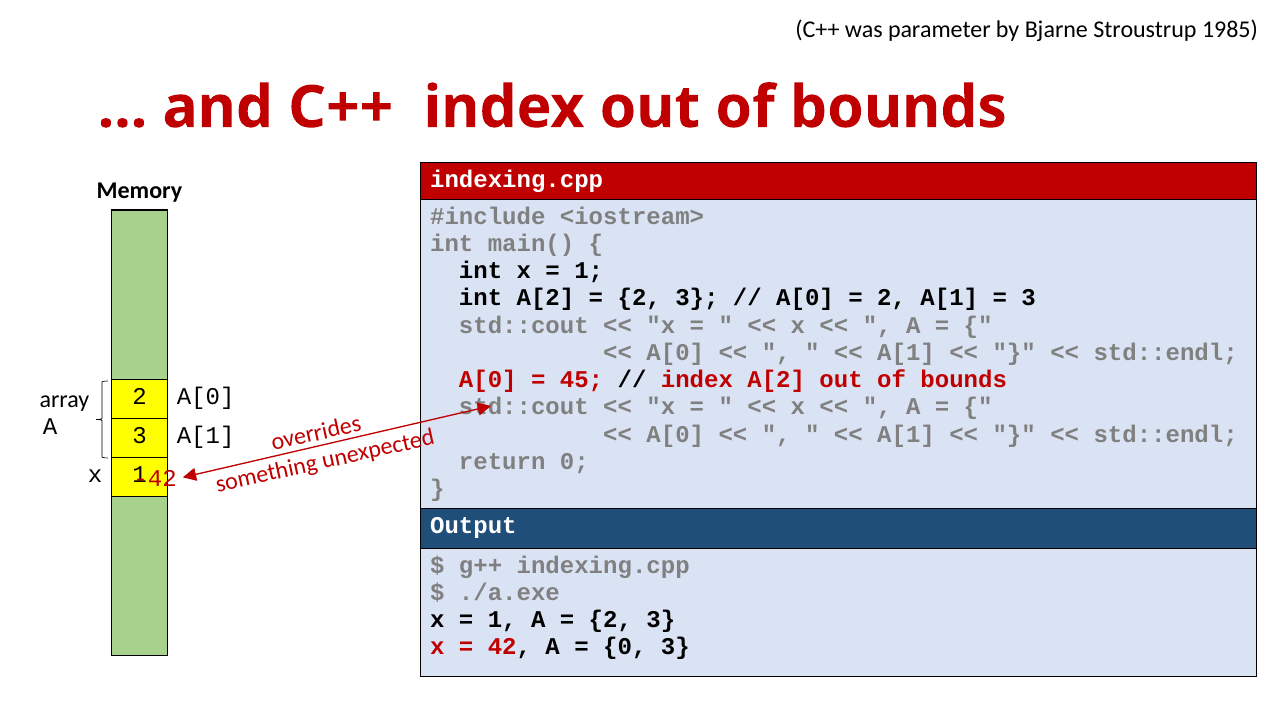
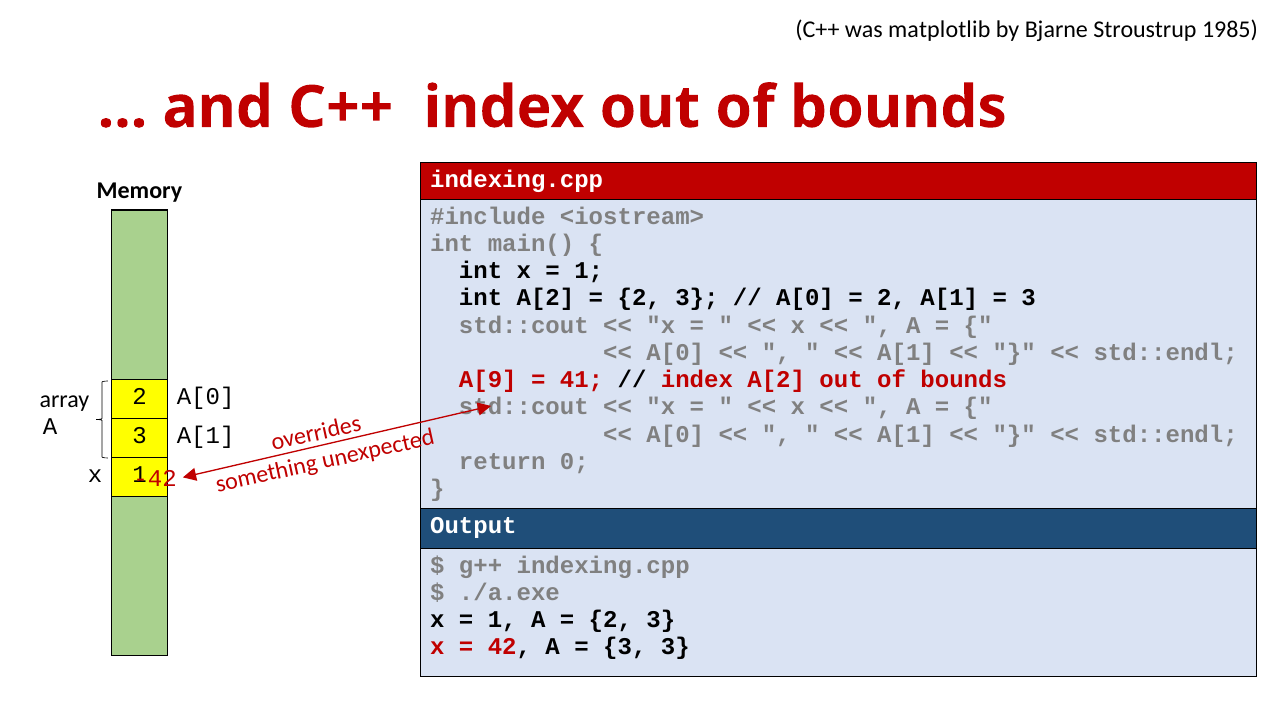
parameter: parameter -> matplotlib
A[0 at (488, 380): A[0 -> A[9
45: 45 -> 41
0 at (625, 647): 0 -> 3
